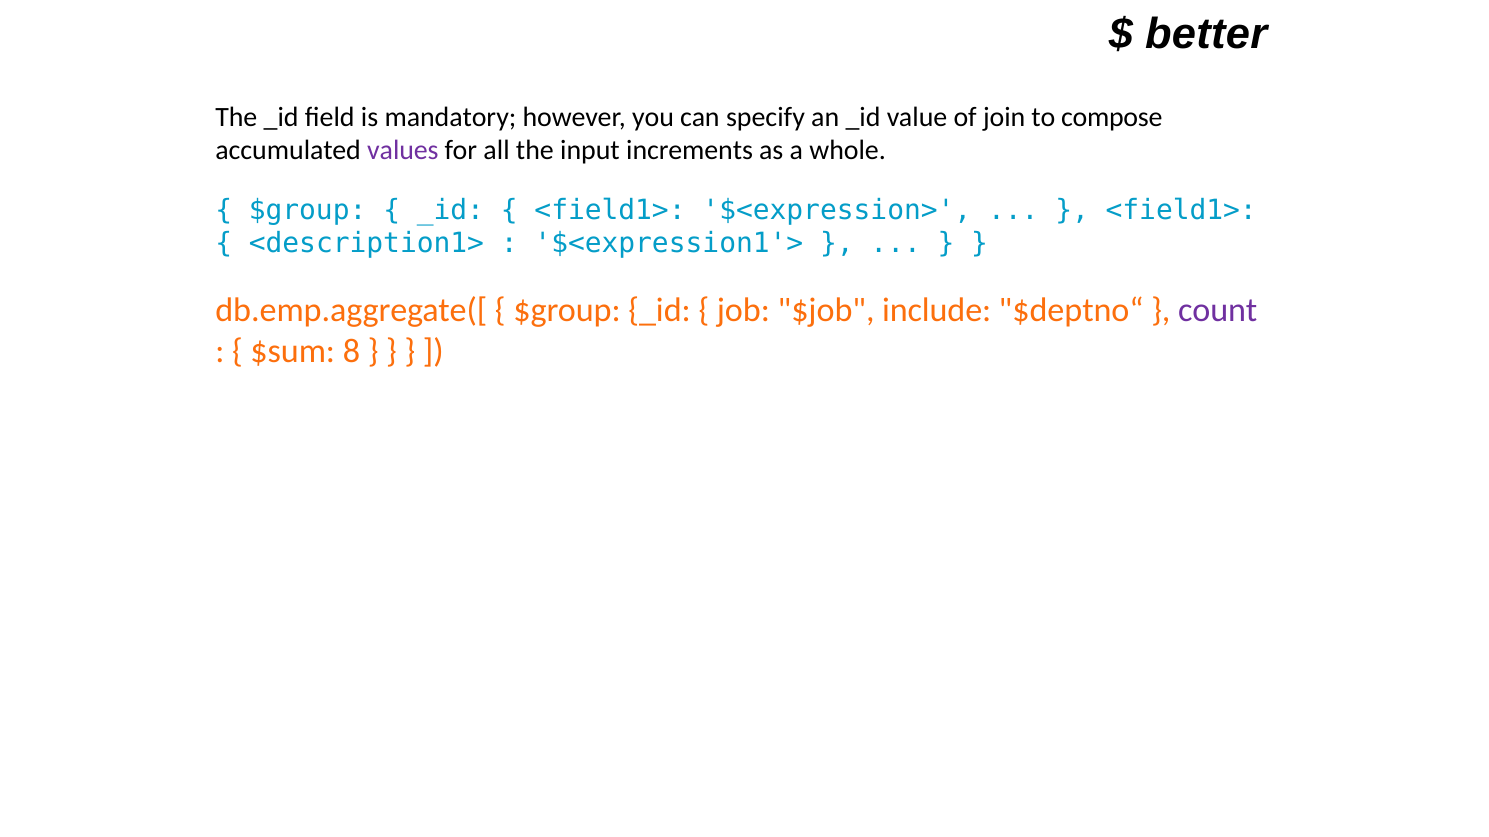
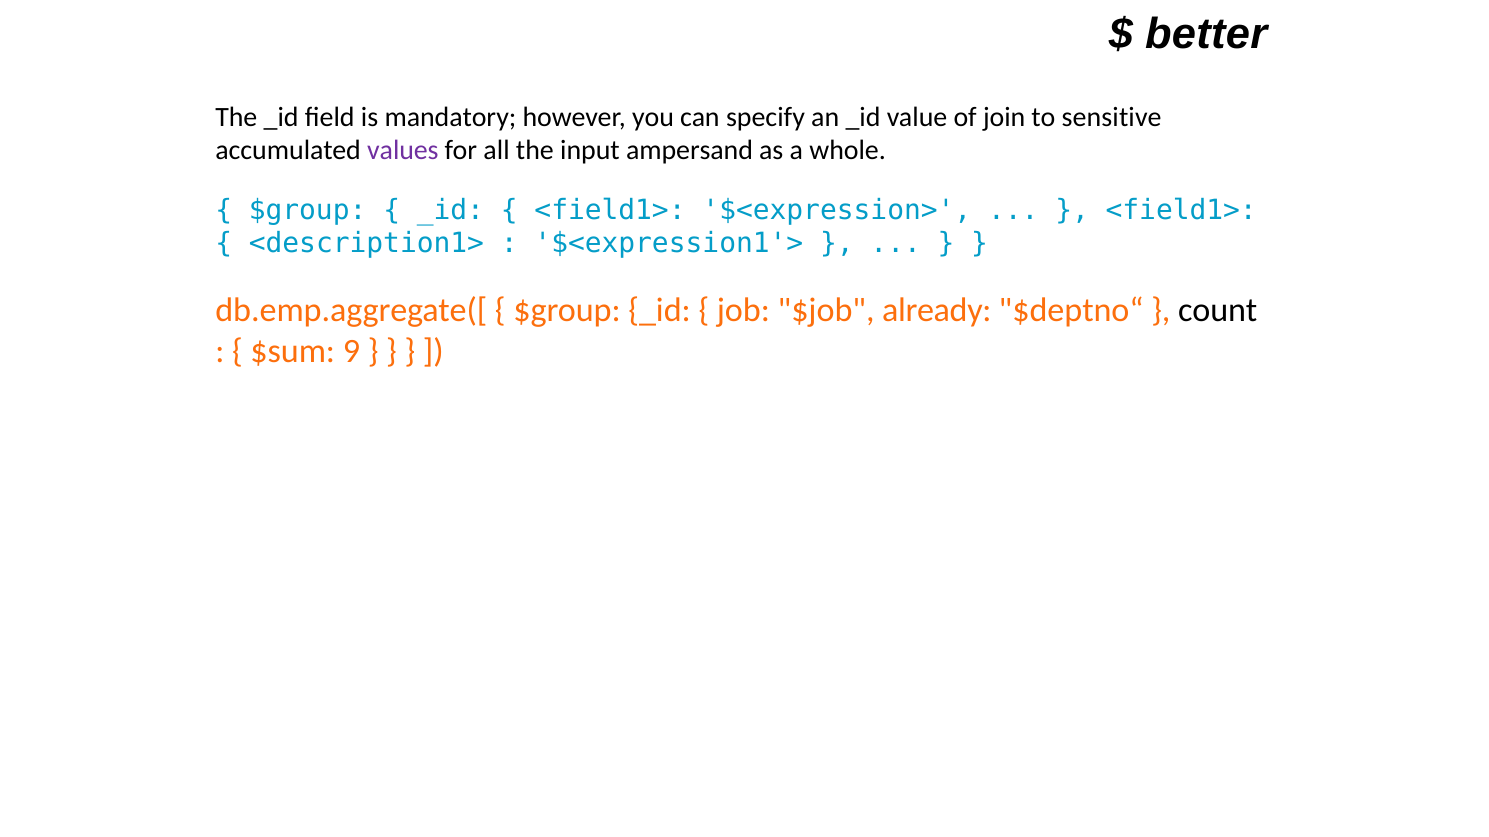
compose: compose -> sensitive
increments: increments -> ampersand
include: include -> already
count colour: purple -> black
8: 8 -> 9
